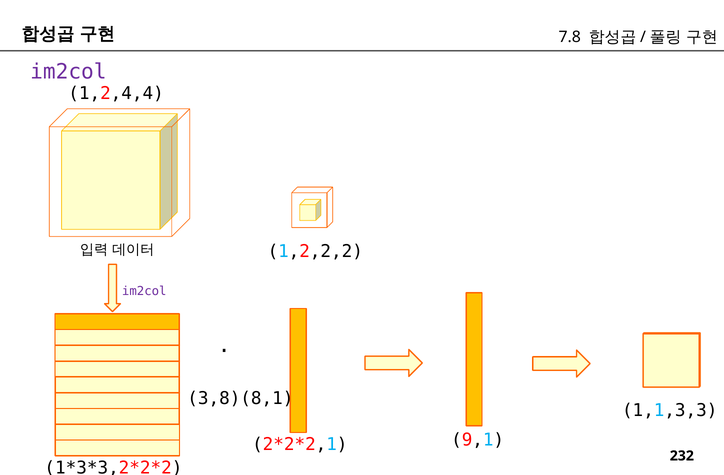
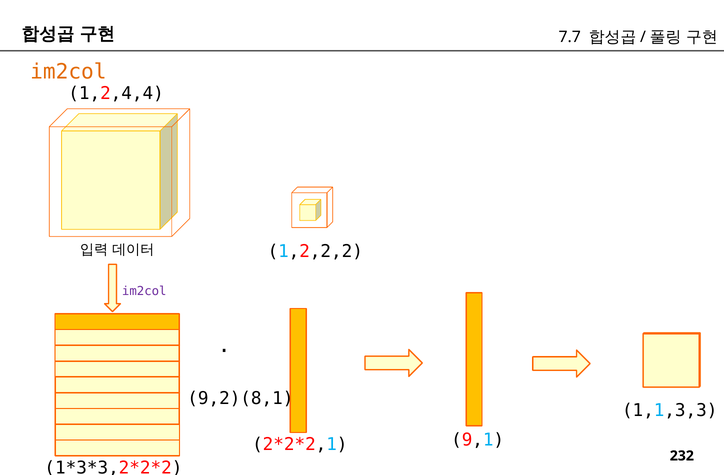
7.8: 7.8 -> 7.7
im2col at (68, 72) colour: purple -> orange
3,8)(8,1: 3,8)(8,1 -> 9,2)(8,1
